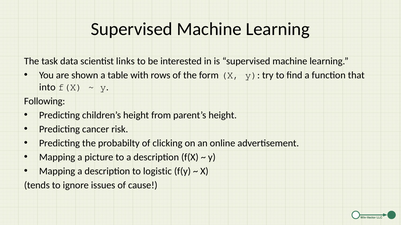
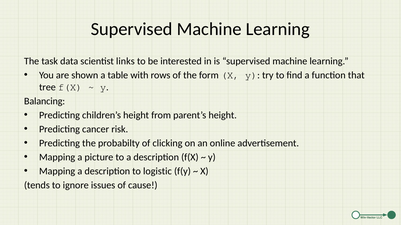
into: into -> tree
Following: Following -> Balancing
